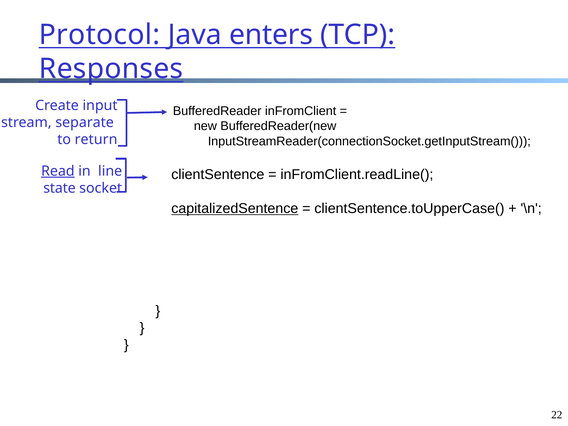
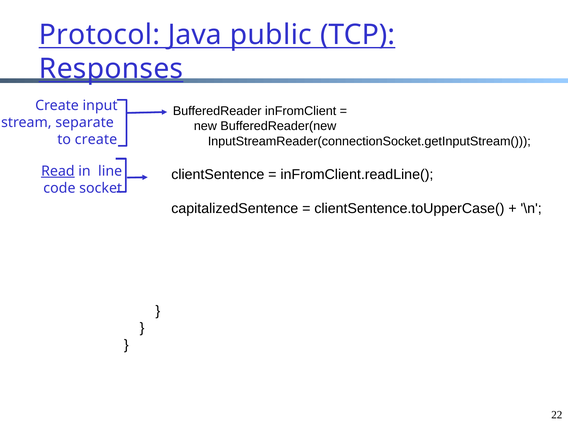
enters: enters -> public
to return: return -> create
state: state -> code
capitalizedSentence underline: present -> none
